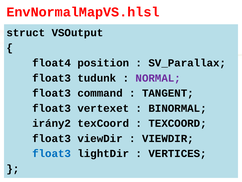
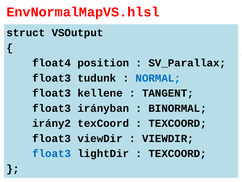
NORMAL colour: purple -> blue
command: command -> kellene
vertexet: vertexet -> irányban
VERTICES at (178, 153): VERTICES -> TEXCOORD
